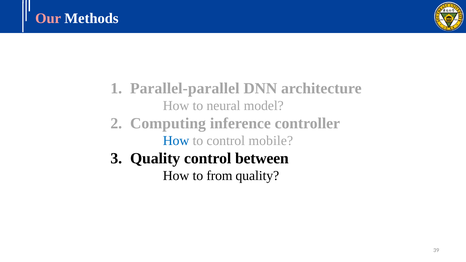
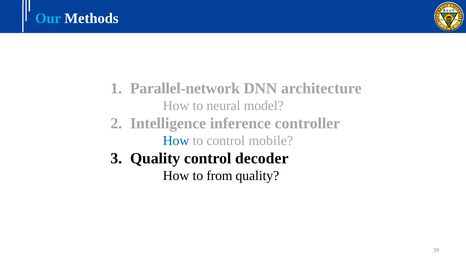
Our colour: pink -> light blue
Parallel-parallel: Parallel-parallel -> Parallel-network
Computing: Computing -> Intelligence
between: between -> decoder
